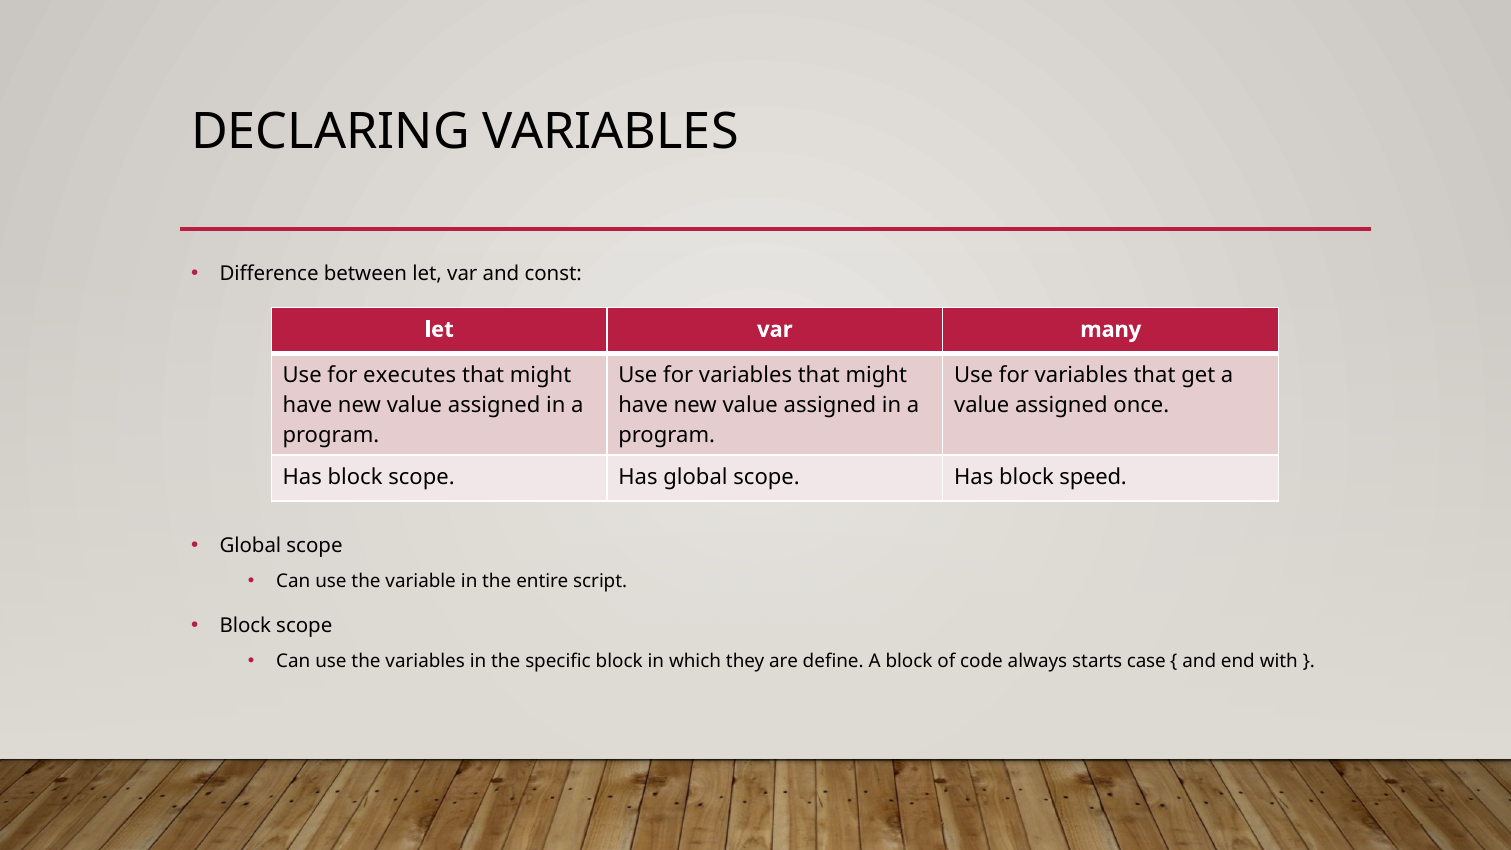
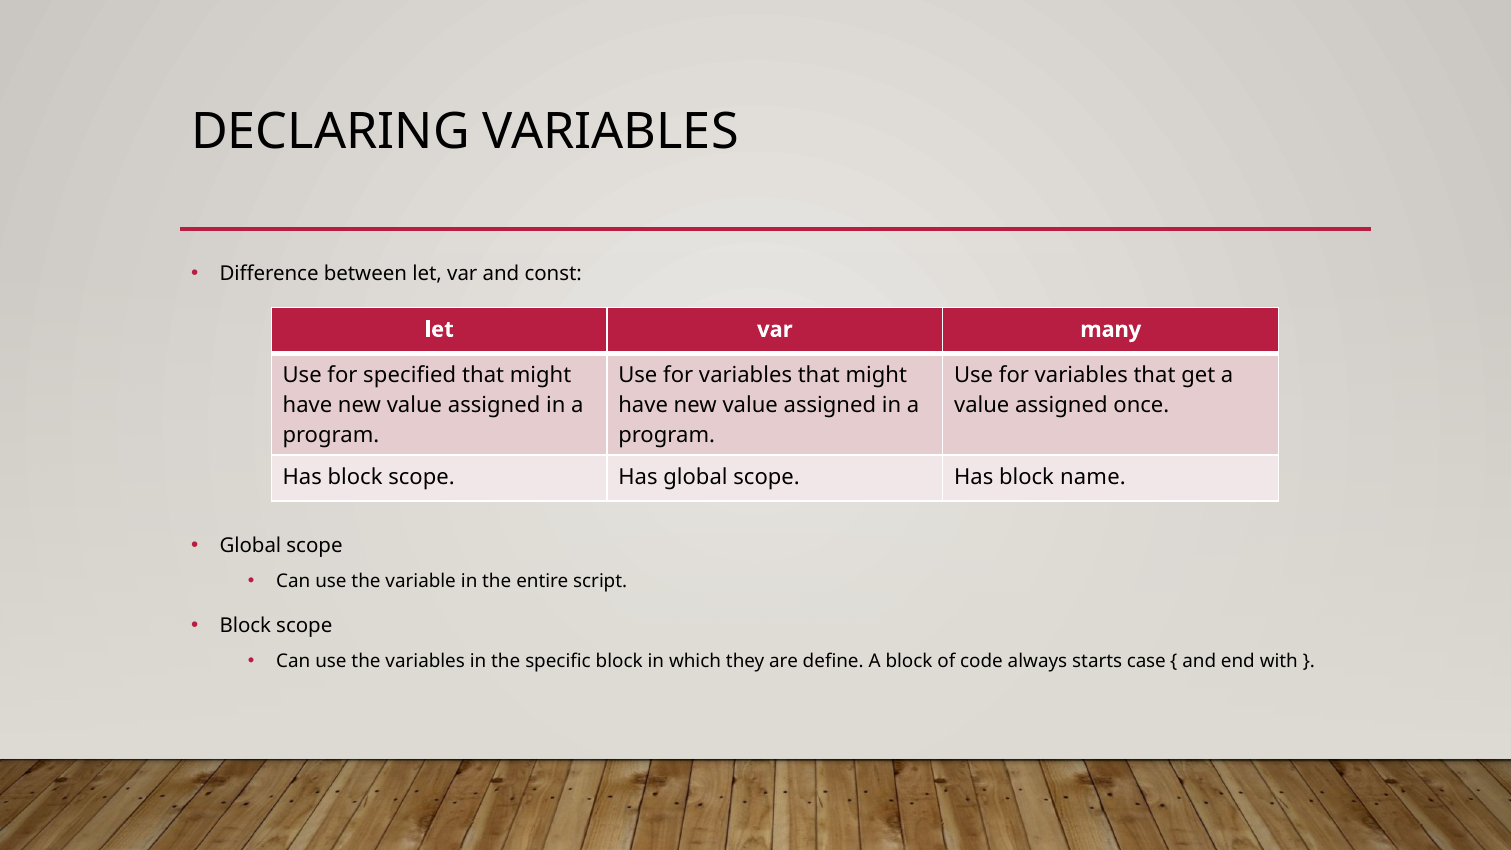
executes: executes -> specified
speed: speed -> name
